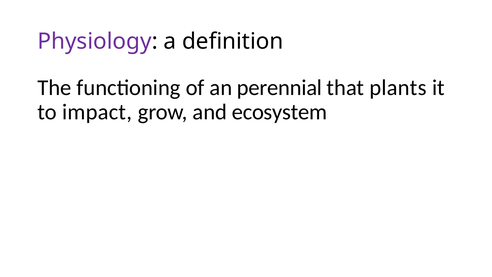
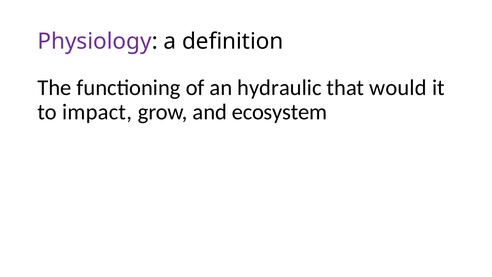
perennial: perennial -> hydraulic
plants: plants -> would
